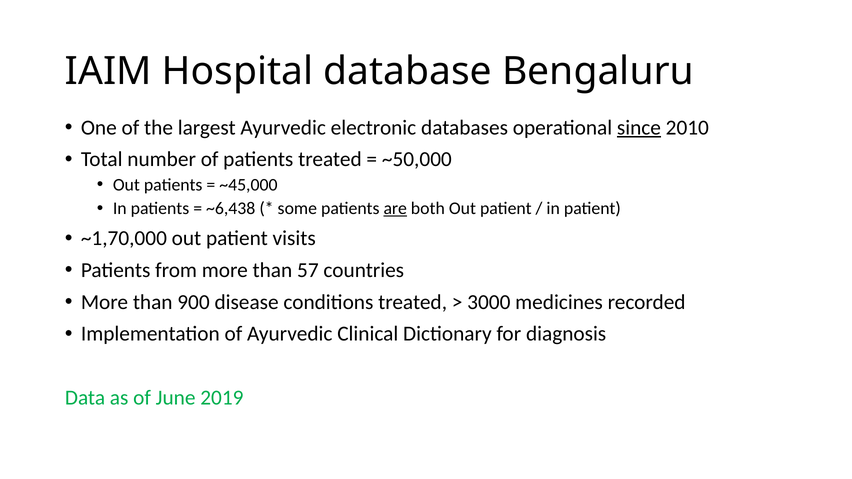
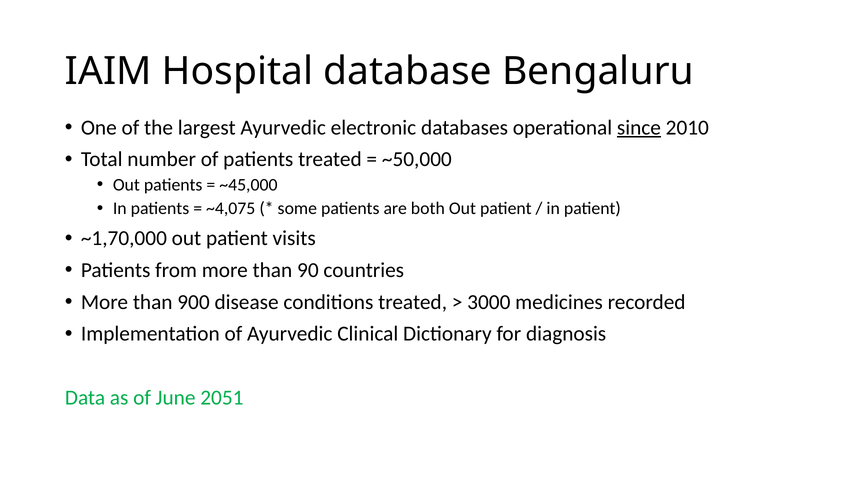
~6,438: ~6,438 -> ~4,075
are underline: present -> none
57: 57 -> 90
2019: 2019 -> 2051
